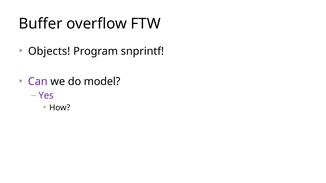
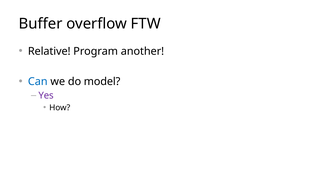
Objects: Objects -> Relative
snprintf: snprintf -> another
Can colour: purple -> blue
